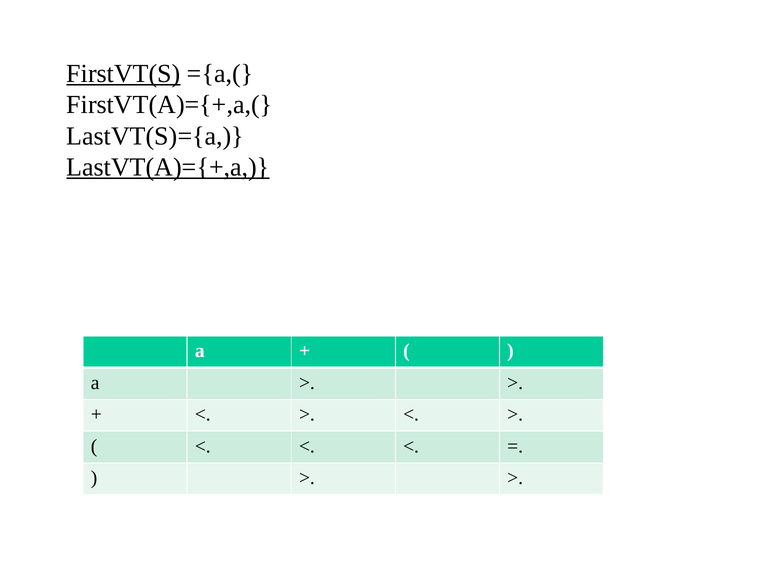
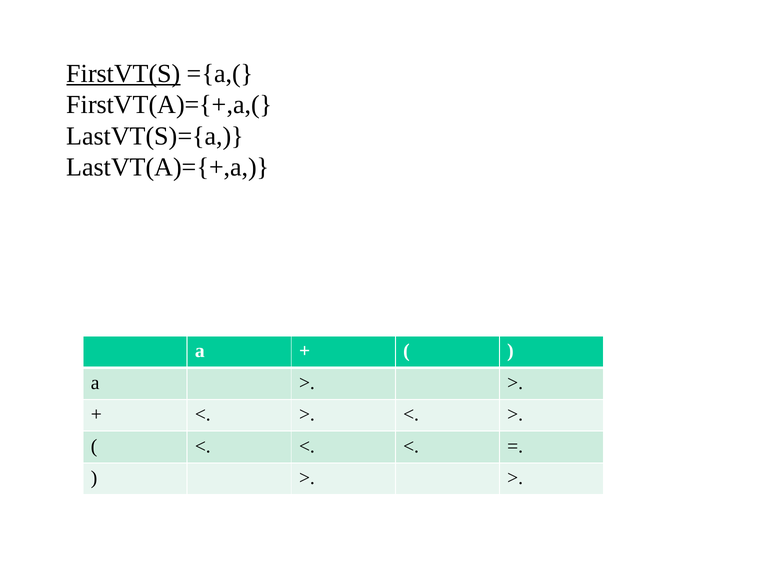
LastVT(A)={+,a underline: present -> none
